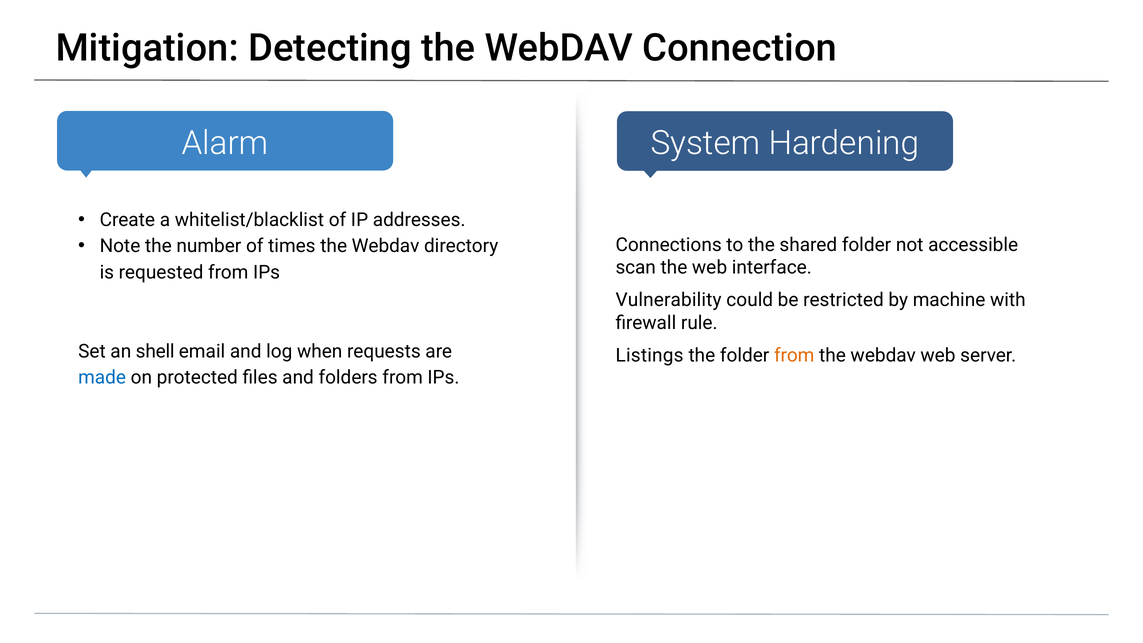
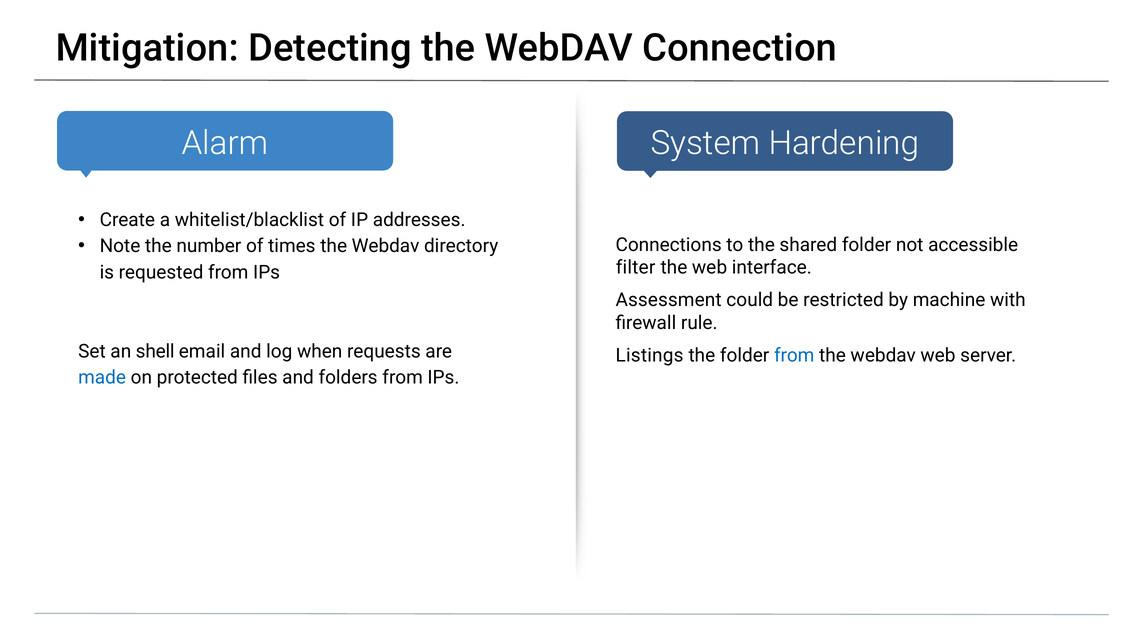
scan: scan -> filter
Vulnerability: Vulnerability -> Assessment
from at (794, 355) colour: orange -> blue
